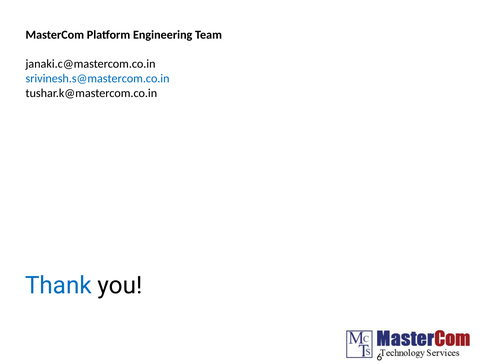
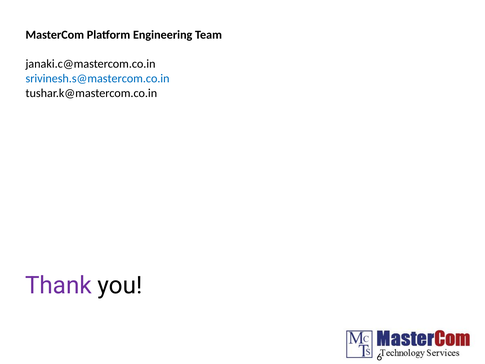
Thank colour: blue -> purple
